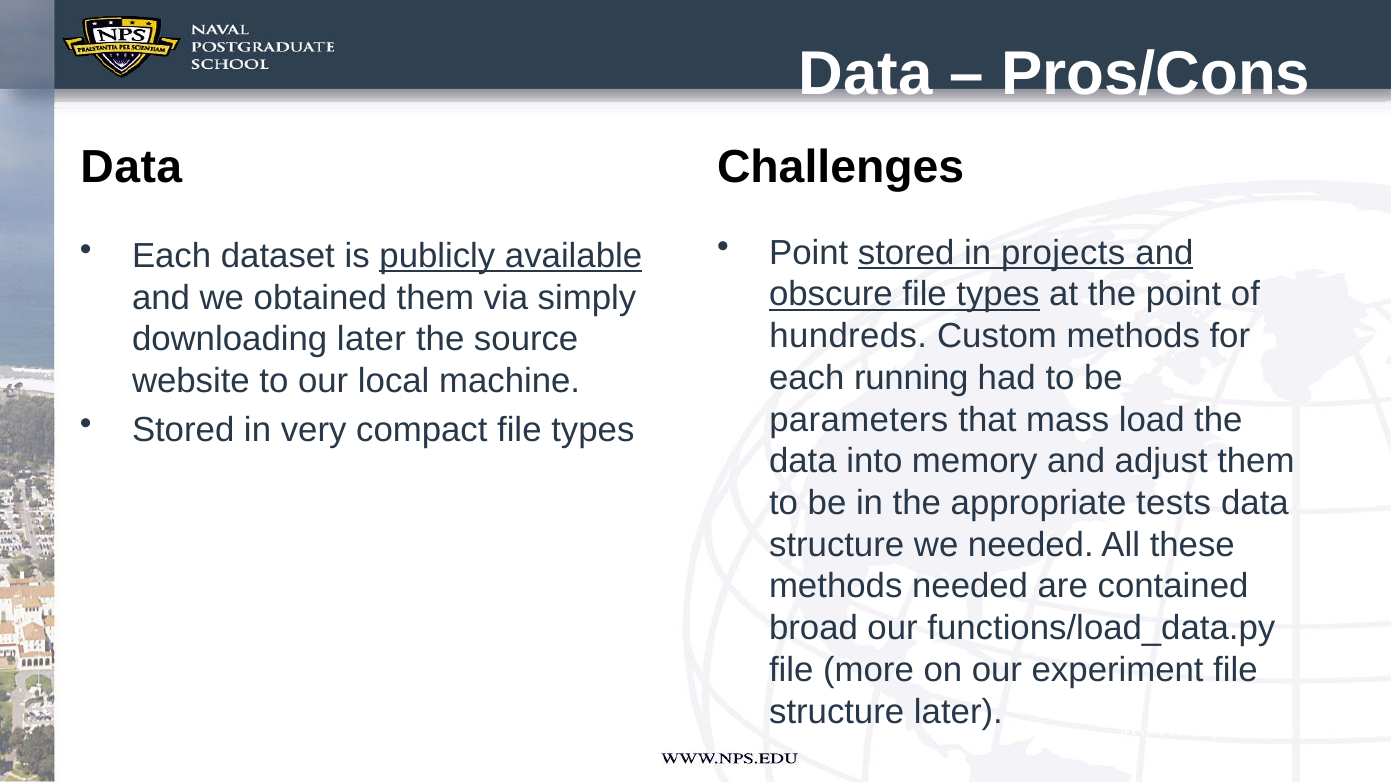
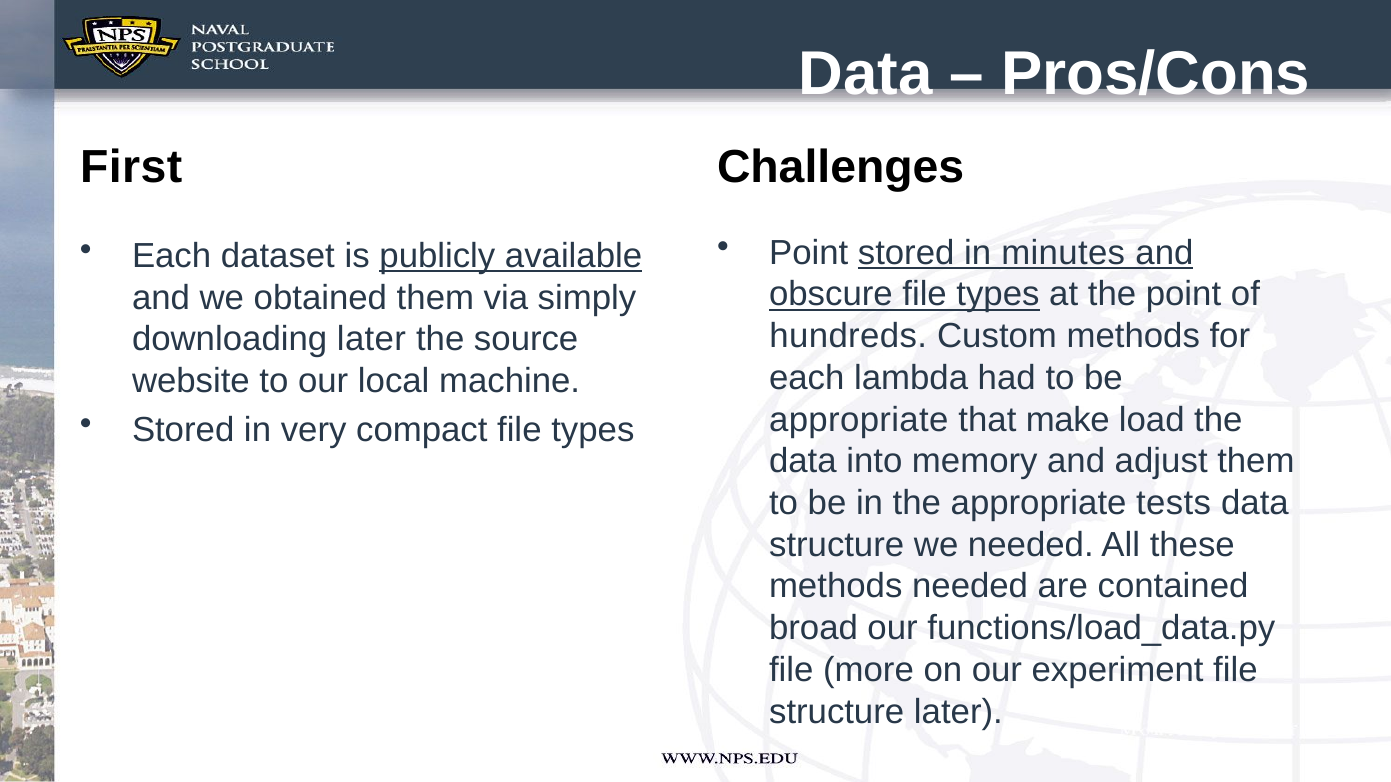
Data at (131, 168): Data -> First
projects: projects -> minutes
running: running -> lambda
parameters at (859, 420): parameters -> appropriate
mass: mass -> make
